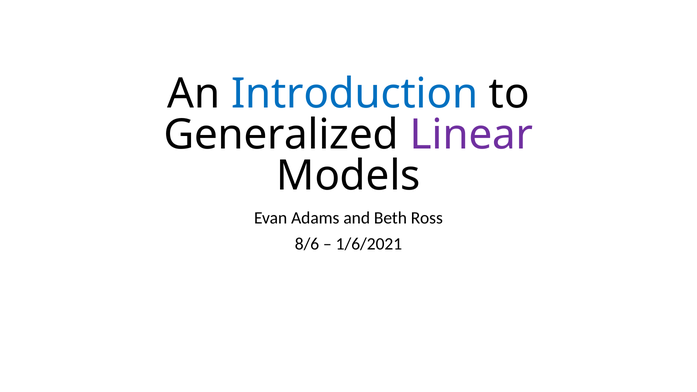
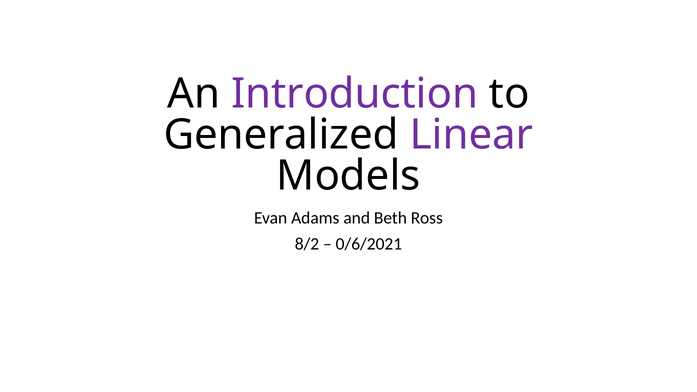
Introduction colour: blue -> purple
8/6: 8/6 -> 8/2
1/6/2021: 1/6/2021 -> 0/6/2021
